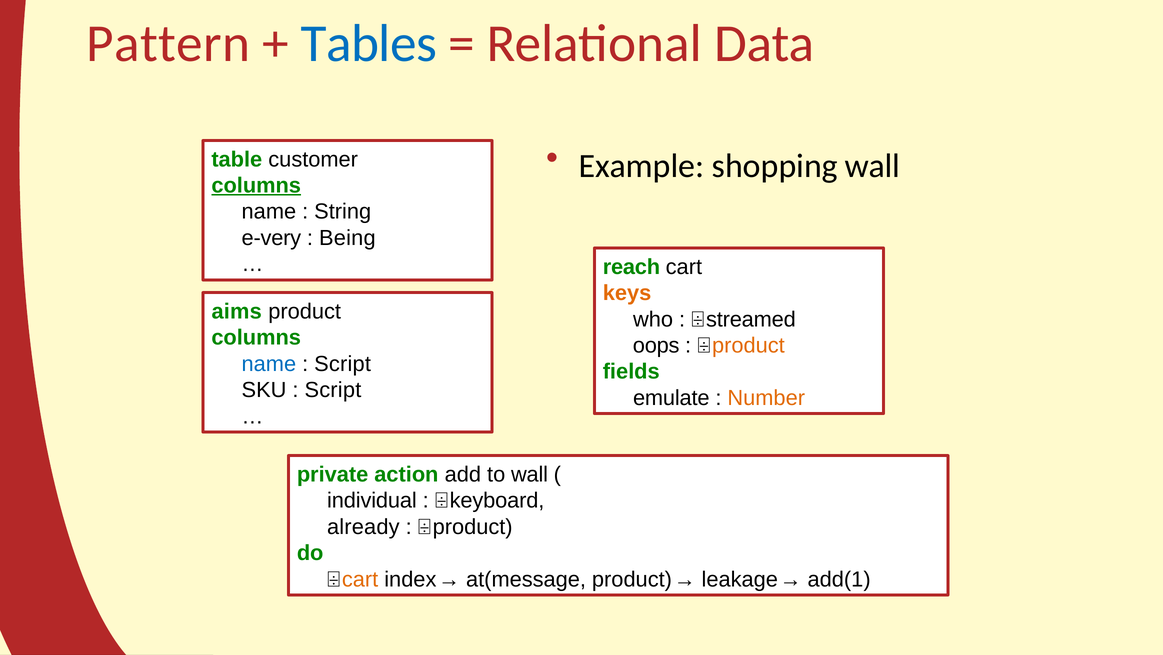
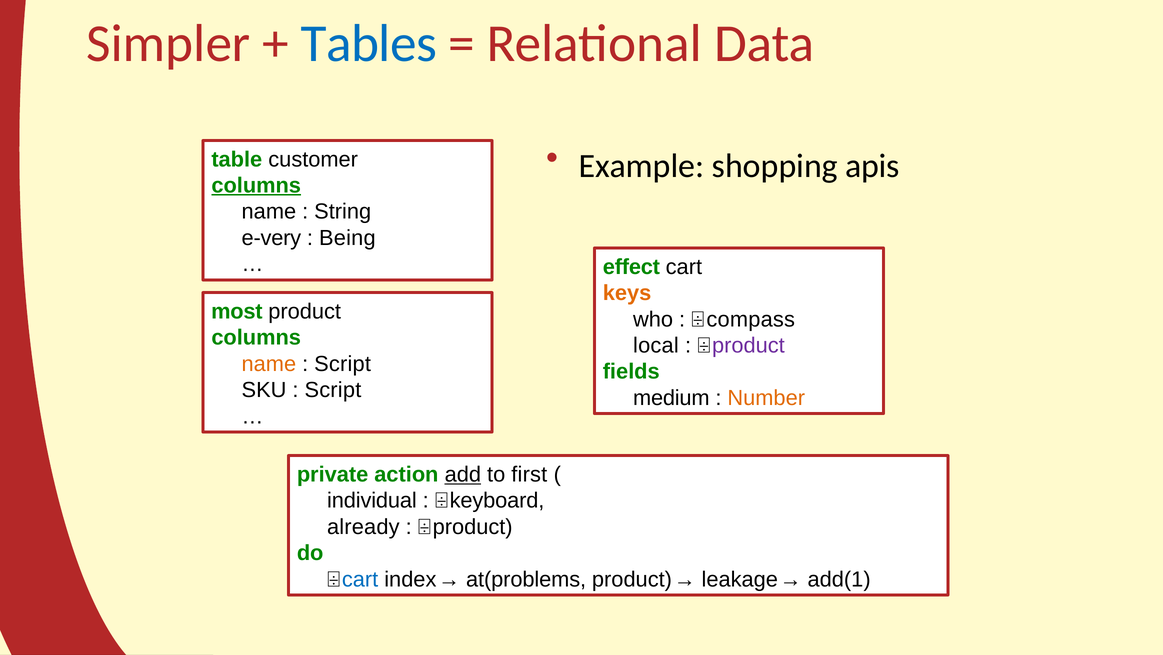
Pattern: Pattern -> Simpler
shopping wall: wall -> apis
reach: reach -> effect
aims: aims -> most
streamed: streamed -> compass
oops: oops -> local
product at (748, 345) colour: orange -> purple
name at (269, 364) colour: blue -> orange
emulate: emulate -> medium
add underline: none -> present
to wall: wall -> first
cart at (360, 579) colour: orange -> blue
at(message: at(message -> at(problems
